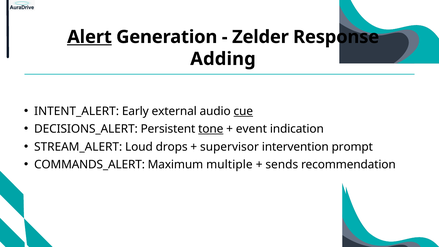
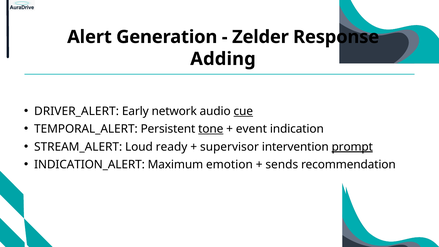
Alert underline: present -> none
INTENT_ALERT: INTENT_ALERT -> DRIVER_ALERT
external: external -> network
DECISIONS_ALERT: DECISIONS_ALERT -> TEMPORAL_ALERT
drops: drops -> ready
prompt underline: none -> present
COMMANDS_ALERT: COMMANDS_ALERT -> INDICATION_ALERT
multiple: multiple -> emotion
